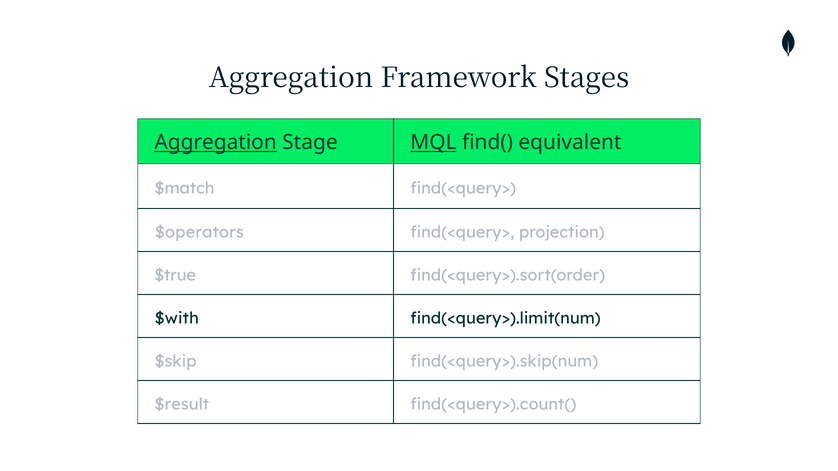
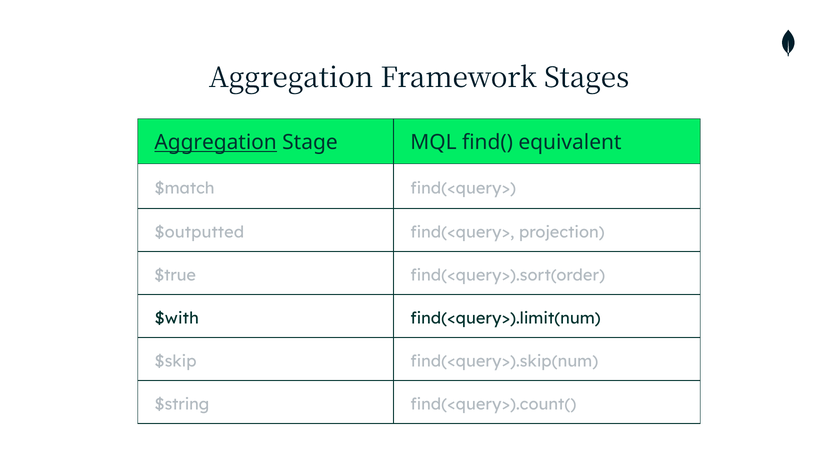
MQL underline: present -> none
$operators: $operators -> $outputted
$result: $result -> $string
